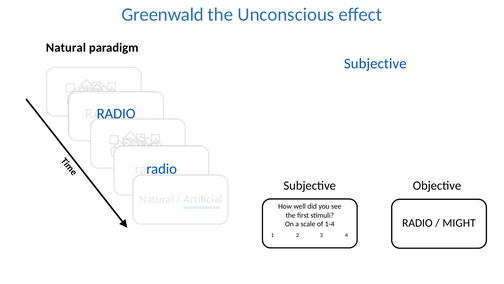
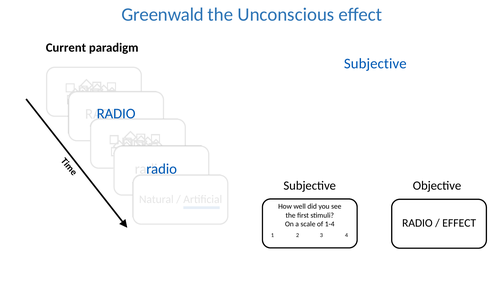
Natural at (66, 48): Natural -> Current
MIGHT at (459, 223): MIGHT -> EFFECT
